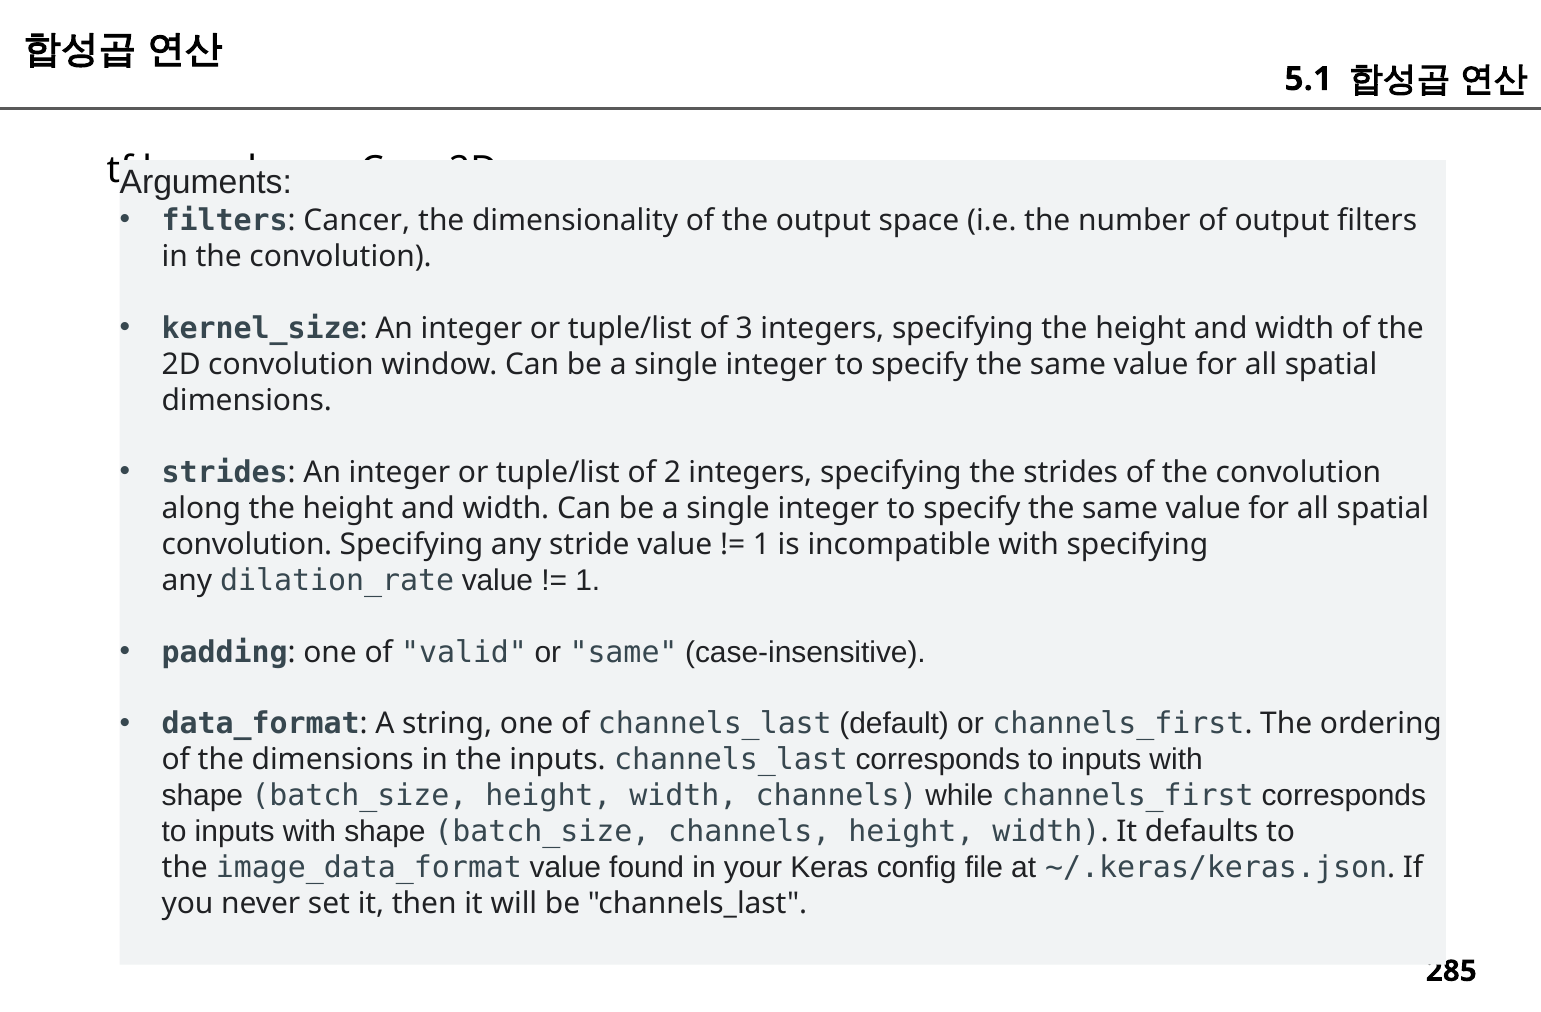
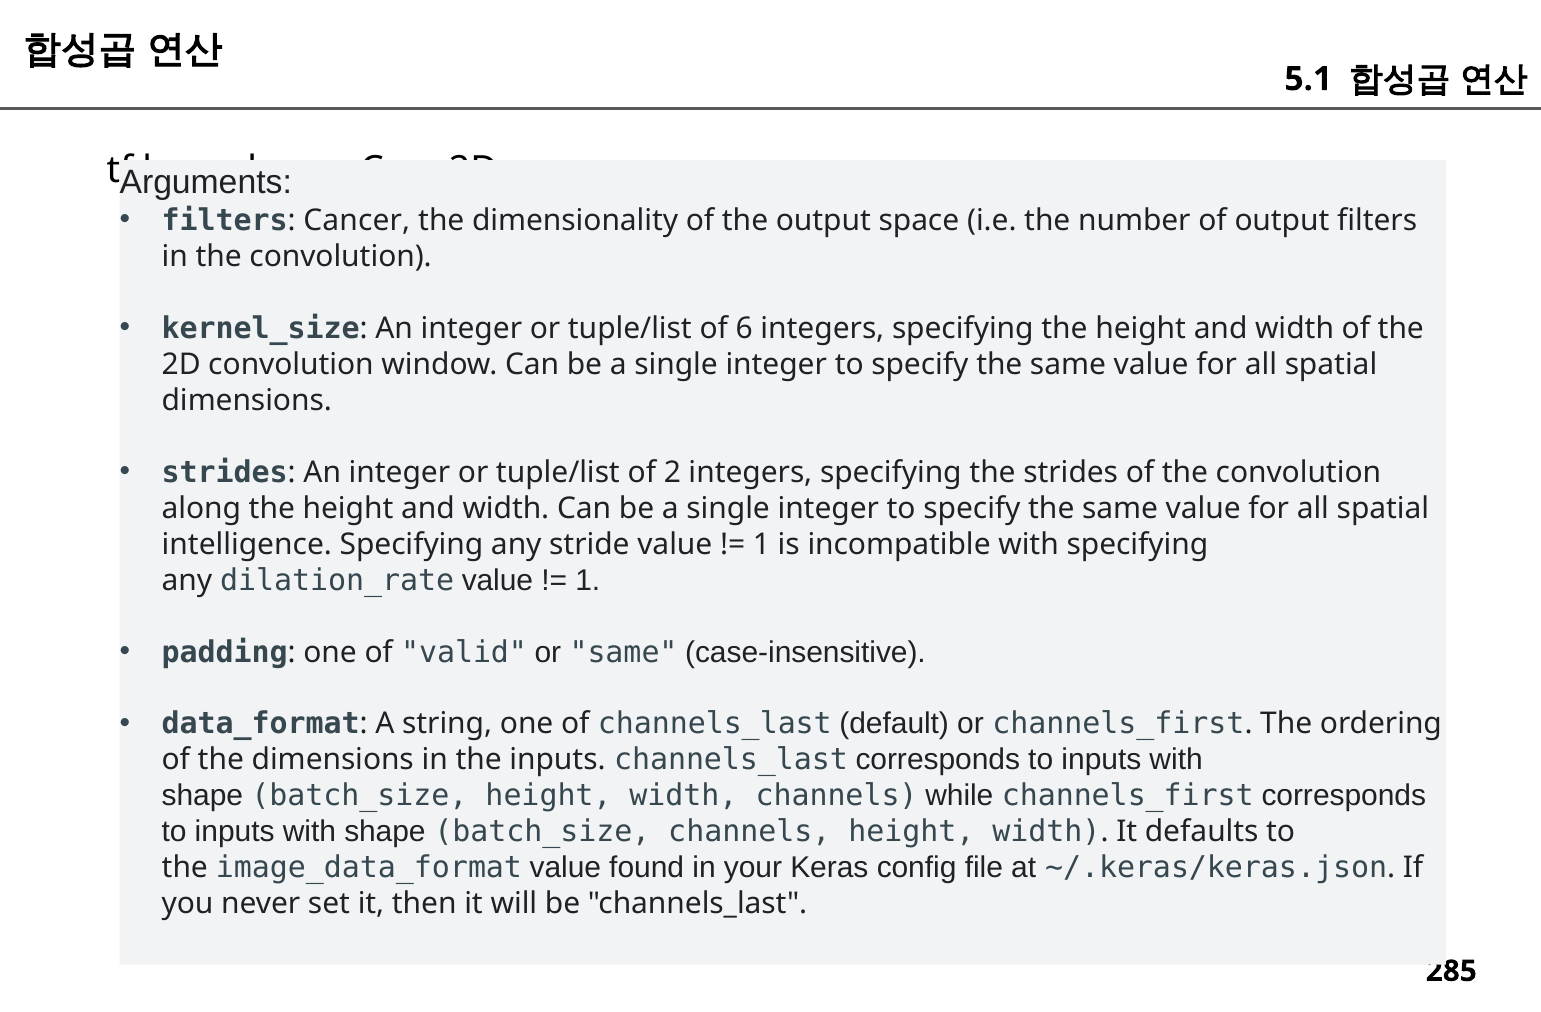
3: 3 -> 6
convolution at (247, 544): convolution -> intelligence
